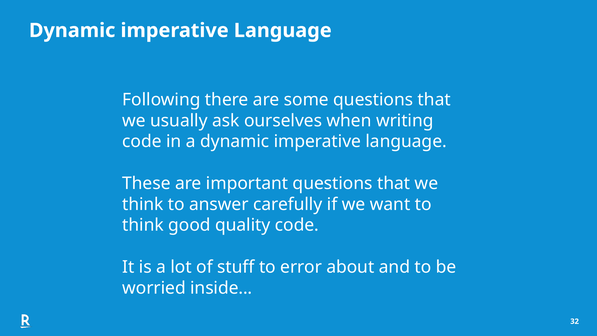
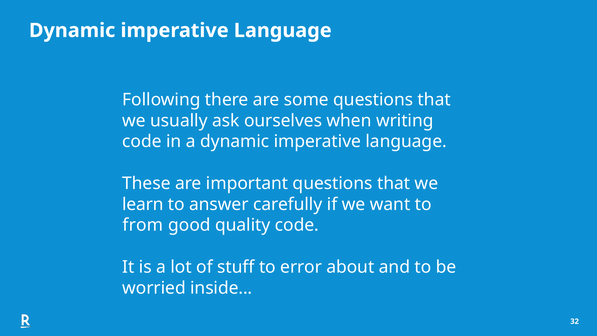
think at (143, 204): think -> learn
think at (143, 225): think -> from
